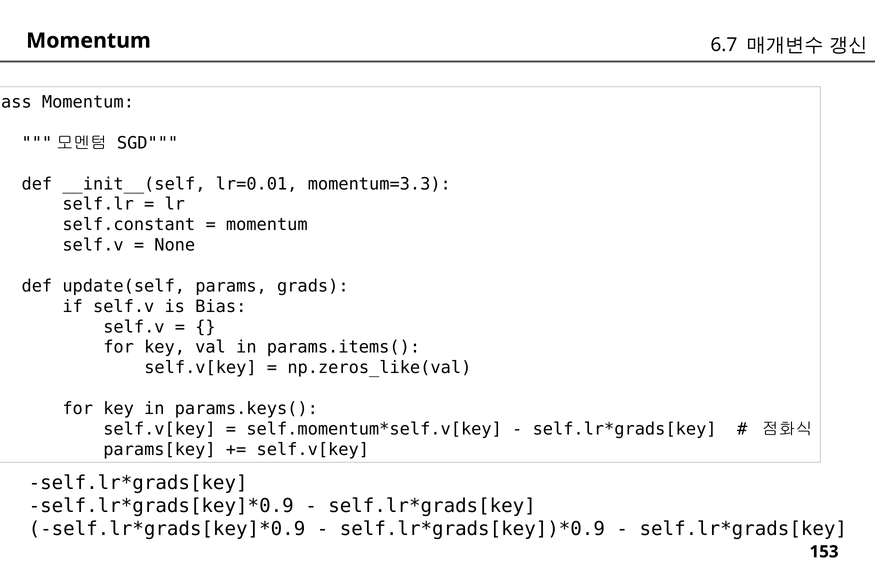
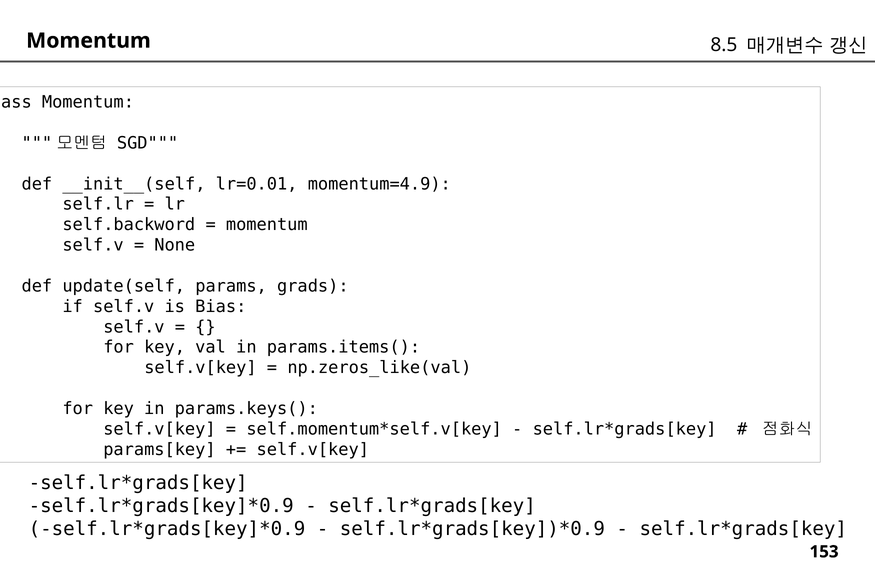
6.7: 6.7 -> 8.5
momentum=3.3: momentum=3.3 -> momentum=4.9
self.constant: self.constant -> self.backword
